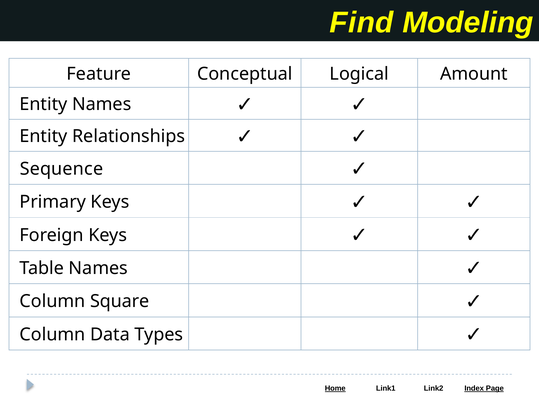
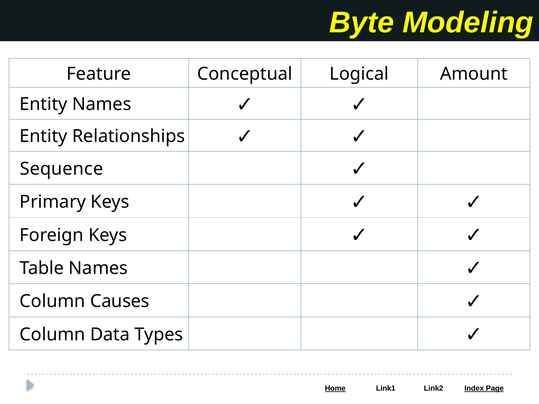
Find: Find -> Byte
Square: Square -> Causes
